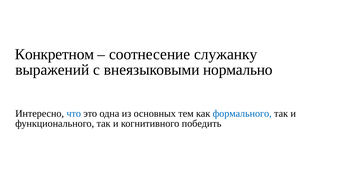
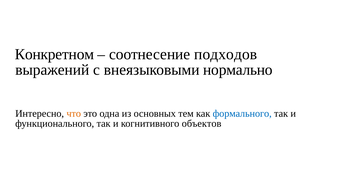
служанку: служанку -> подходов
что colour: blue -> orange
победить: победить -> объектов
